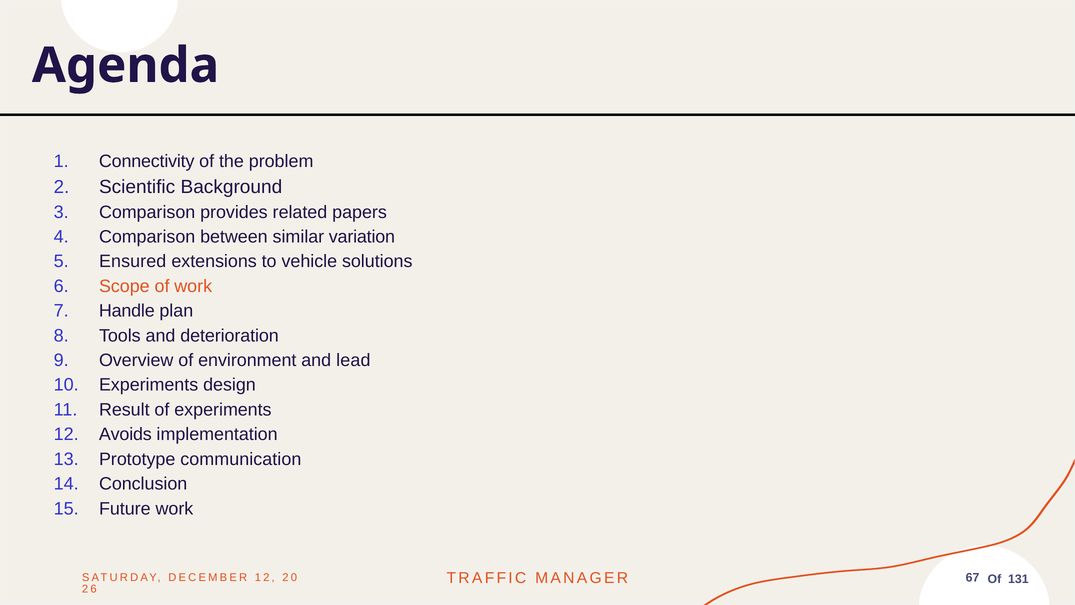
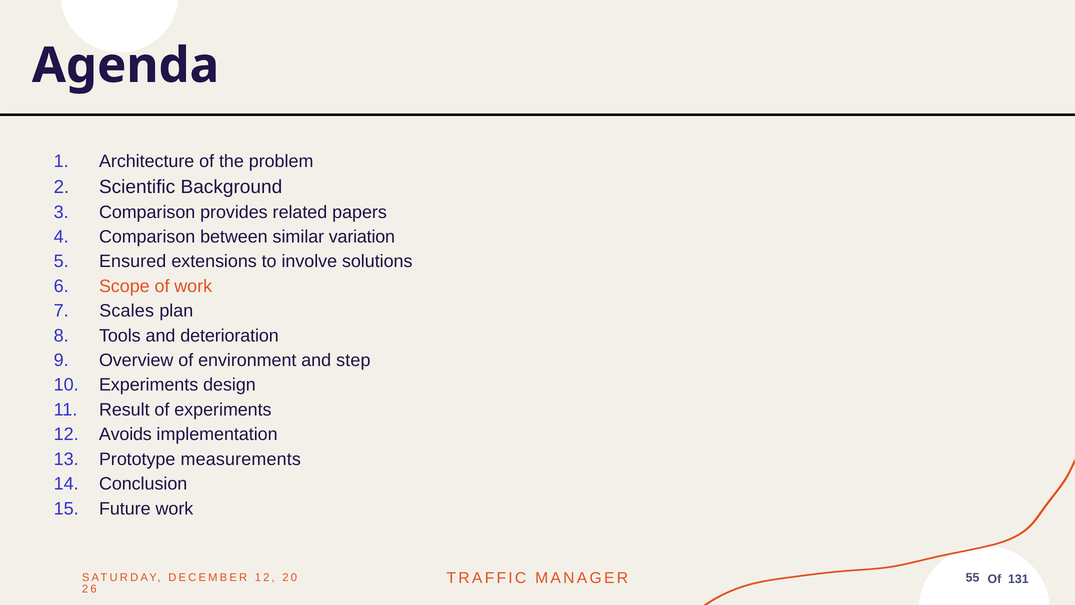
Connectivity: Connectivity -> Architecture
vehicle: vehicle -> involve
Handle: Handle -> Scales
lead: lead -> step
communication: communication -> measurements
67: 67 -> 55
